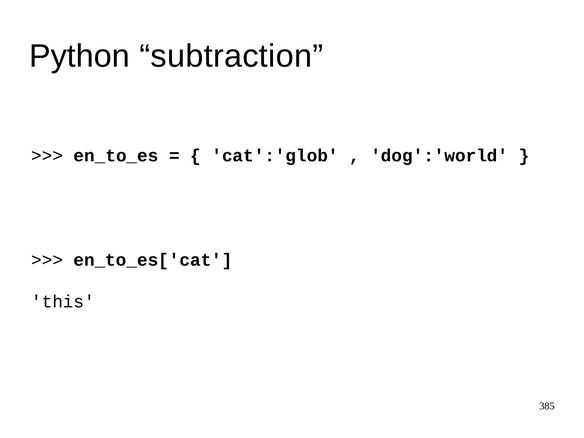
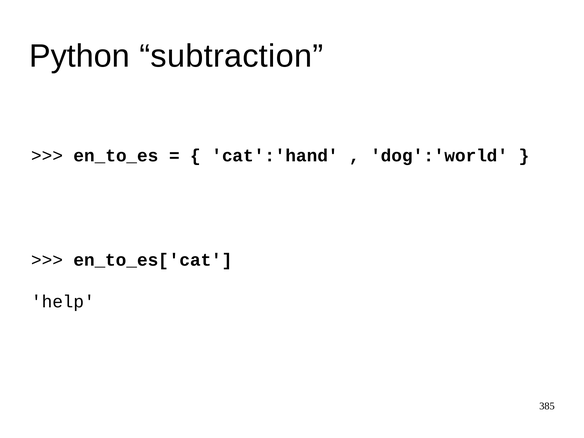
cat':'glob: cat':'glob -> cat':'hand
this: this -> help
